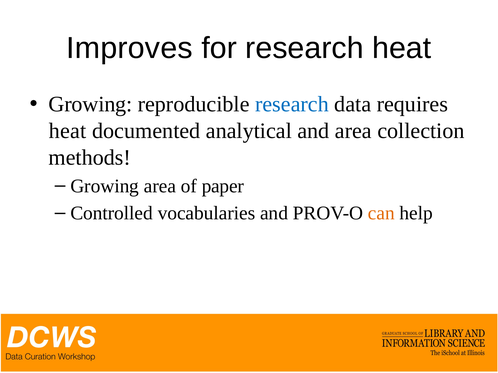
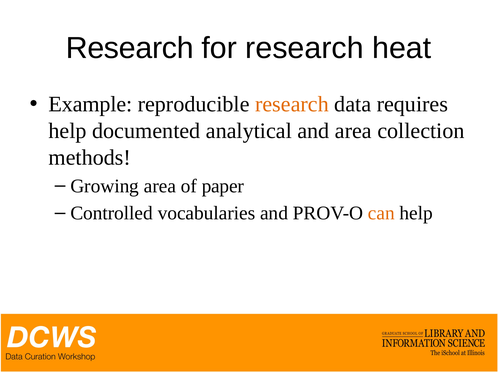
Improves at (129, 48): Improves -> Research
Growing at (90, 104): Growing -> Example
research at (292, 104) colour: blue -> orange
heat at (67, 131): heat -> help
